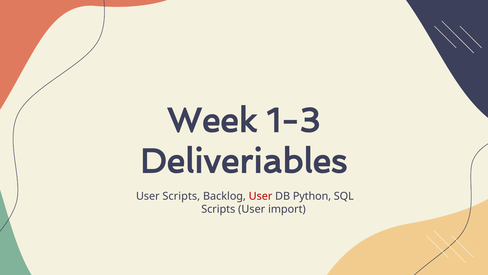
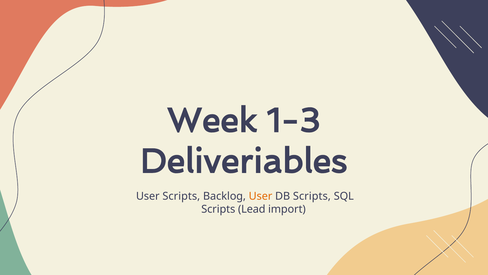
User at (261, 196) colour: red -> orange
DB Python: Python -> Scripts
Scripts User: User -> Lead
